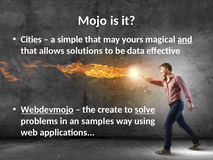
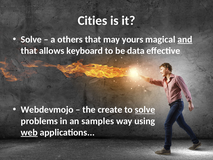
Mojo: Mojo -> Cities
Cities at (31, 39): Cities -> Solve
simple: simple -> others
solutions: solutions -> keyboard
Webdevmojo underline: present -> none
web underline: none -> present
